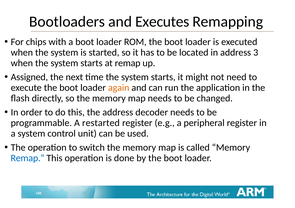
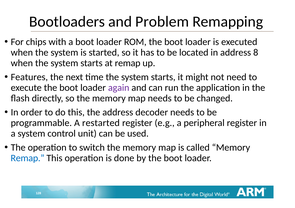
Executes: Executes -> Problem
3: 3 -> 8
Assigned: Assigned -> Features
again colour: orange -> purple
